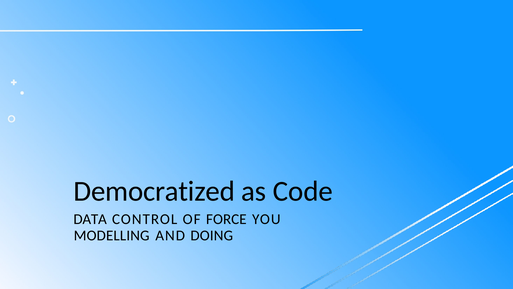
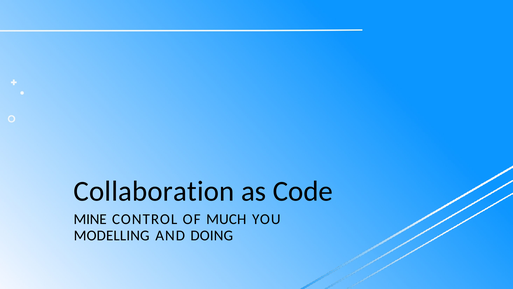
Democratized: Democratized -> Collaboration
DATA: DATA -> MINE
FORCE: FORCE -> MUCH
